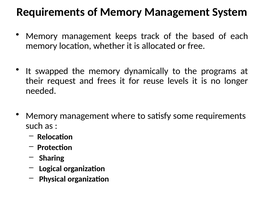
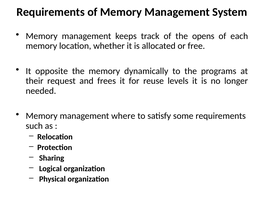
based: based -> opens
swapped: swapped -> opposite
